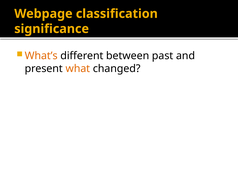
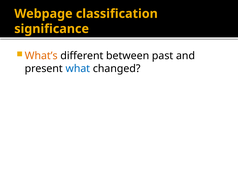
what colour: orange -> blue
